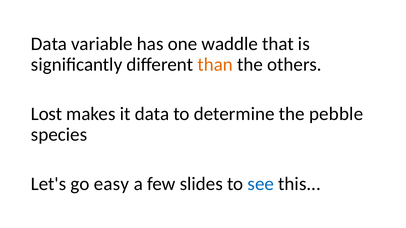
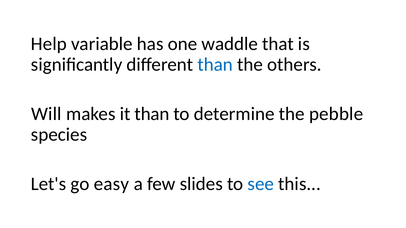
Data at (49, 44): Data -> Help
than at (215, 65) colour: orange -> blue
Lost: Lost -> Will
it data: data -> than
